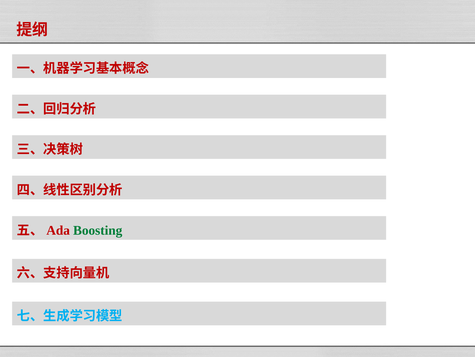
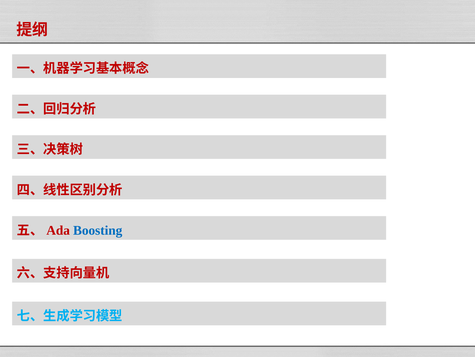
Boosting colour: green -> blue
